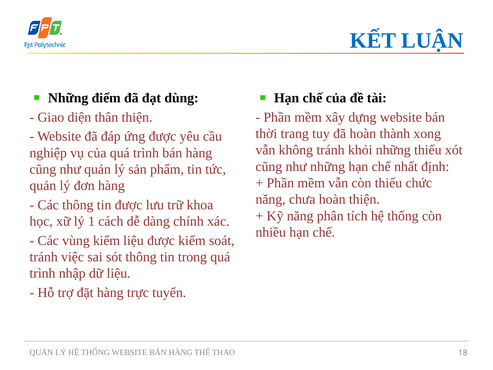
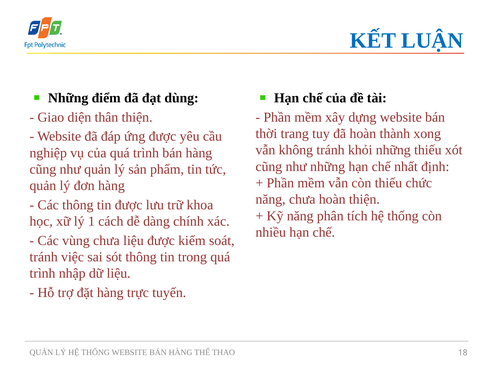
vùng kiểm: kiểm -> chưa
